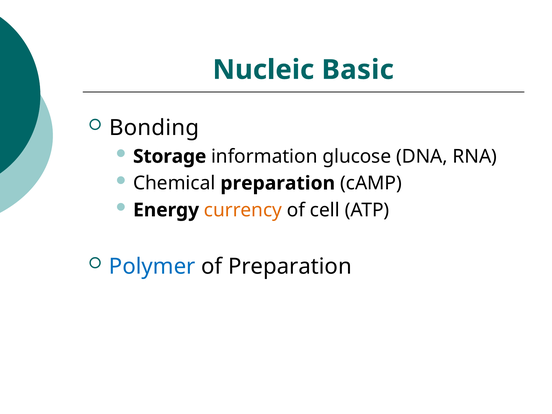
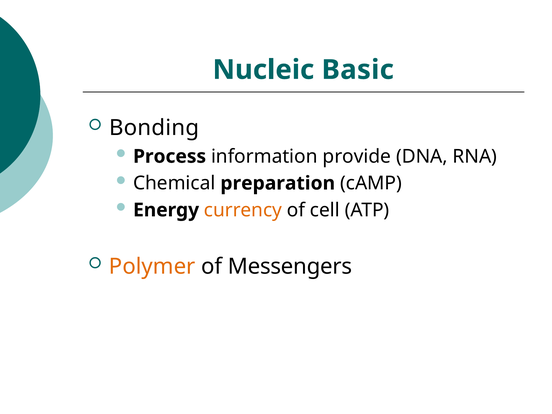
Storage: Storage -> Process
glucose: glucose -> provide
Polymer colour: blue -> orange
of Preparation: Preparation -> Messengers
